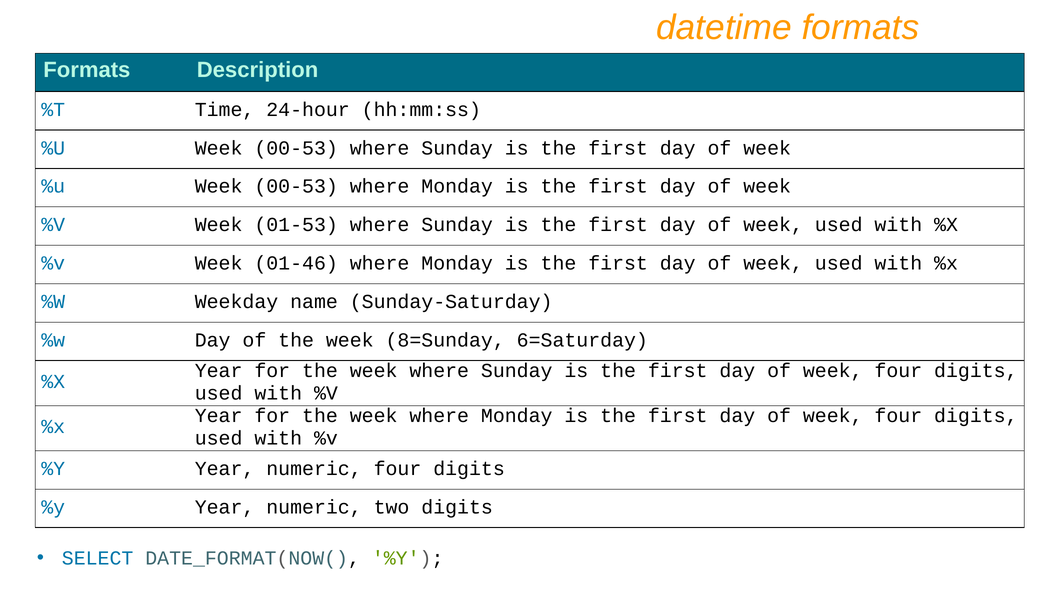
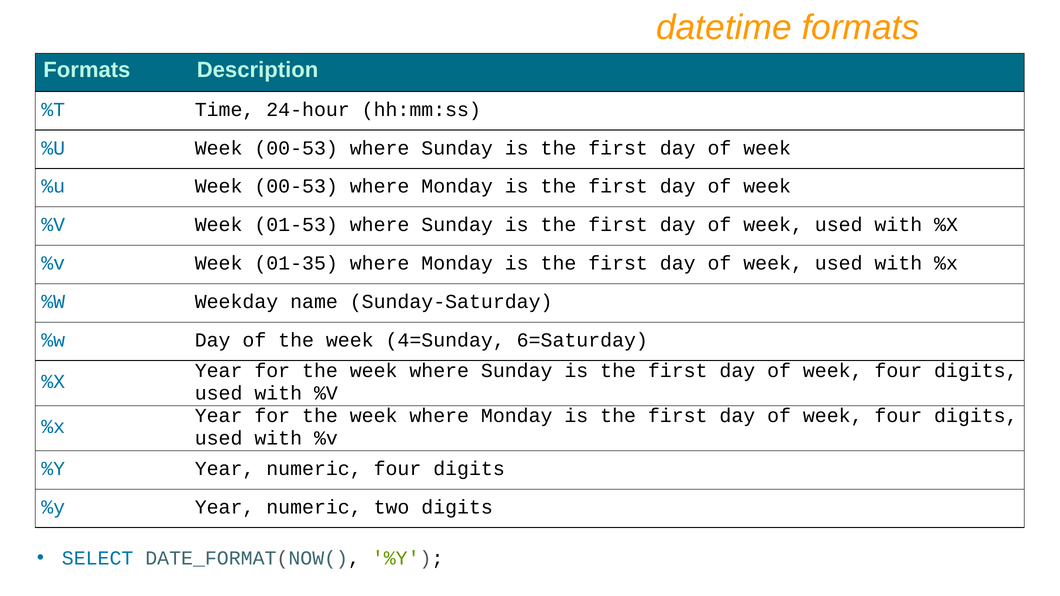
01-46: 01-46 -> 01-35
8=Sunday: 8=Sunday -> 4=Sunday
